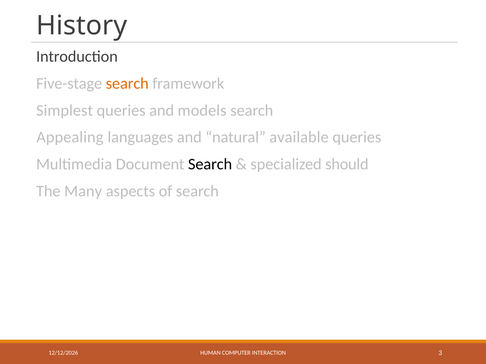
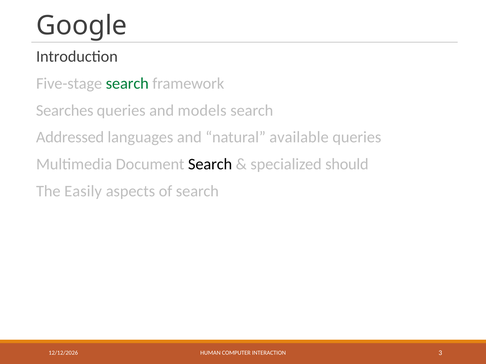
History: History -> Google
search at (127, 84) colour: orange -> green
Simplest: Simplest -> Searches
Appealing: Appealing -> Addressed
Many: Many -> Easily
